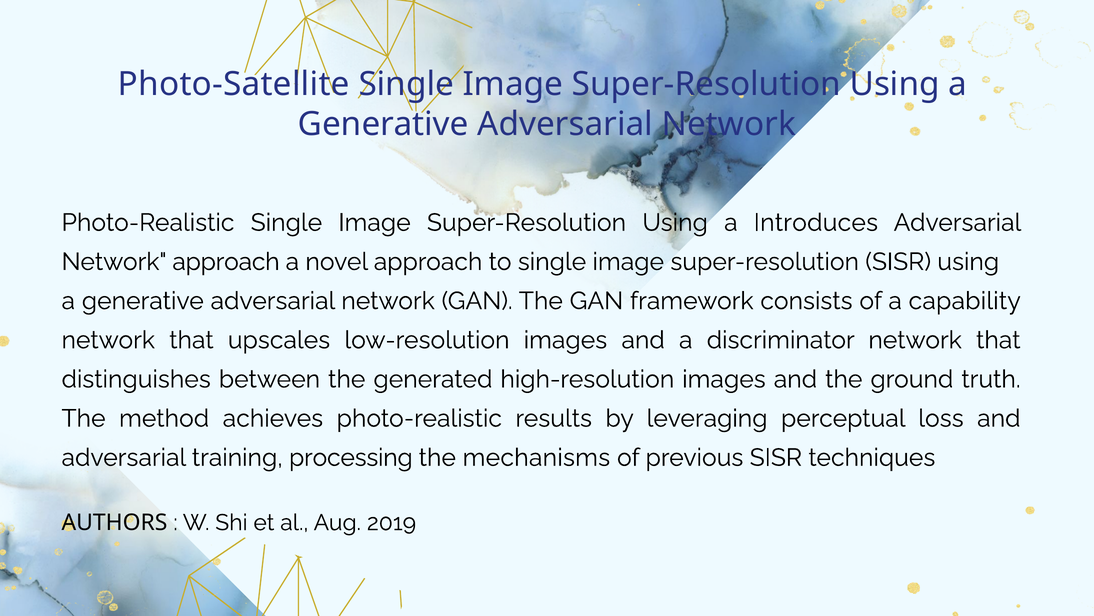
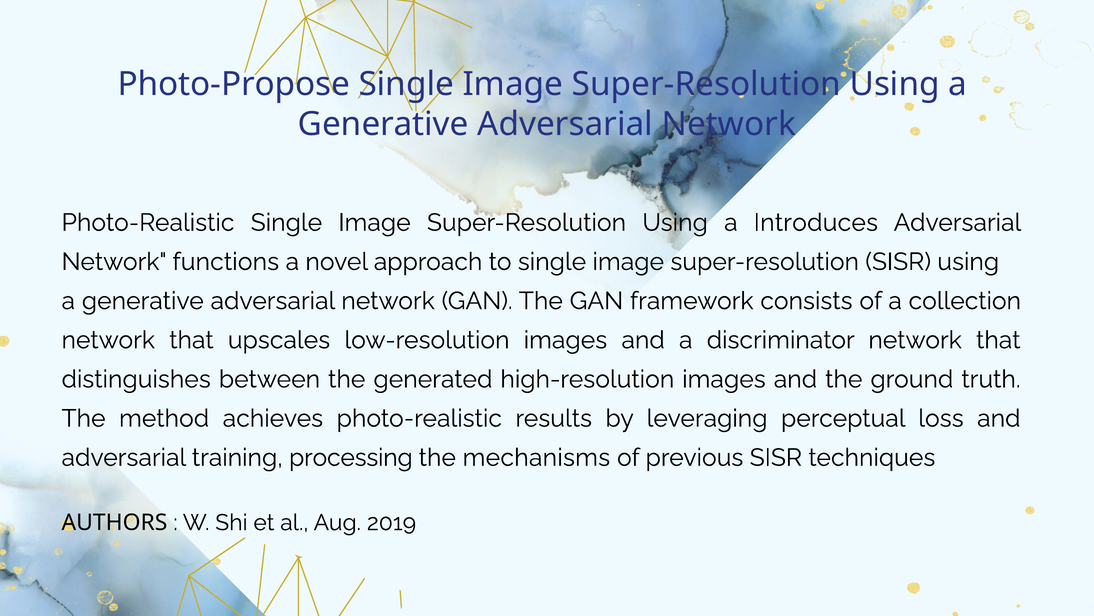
Photo-Satellite: Photo-Satellite -> Photo-Propose
Network approach: approach -> functions
capability: capability -> collection
